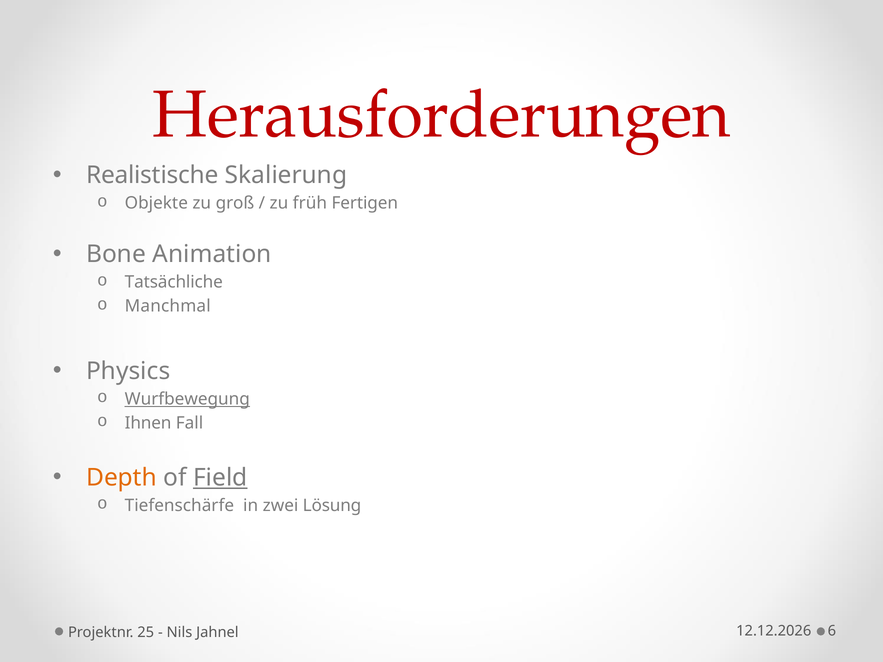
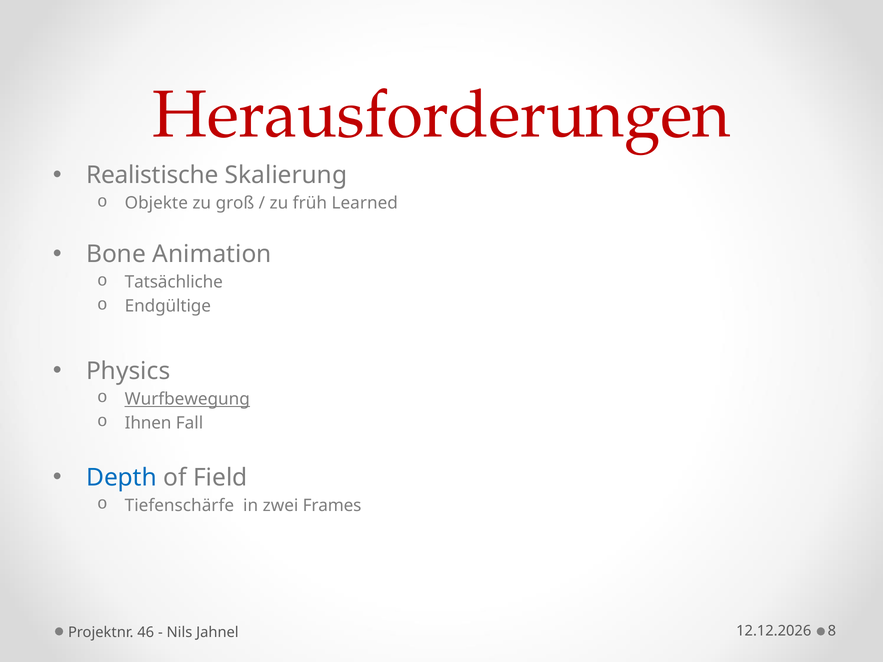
Fertigen: Fertigen -> Learned
Manchmal: Manchmal -> Endgültige
Depth colour: orange -> blue
Field underline: present -> none
Lösung: Lösung -> Frames
25: 25 -> 46
6: 6 -> 8
